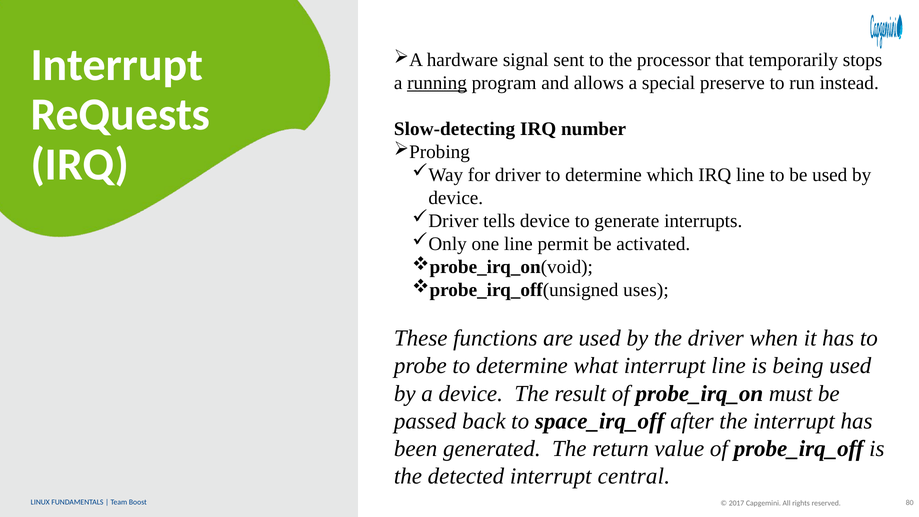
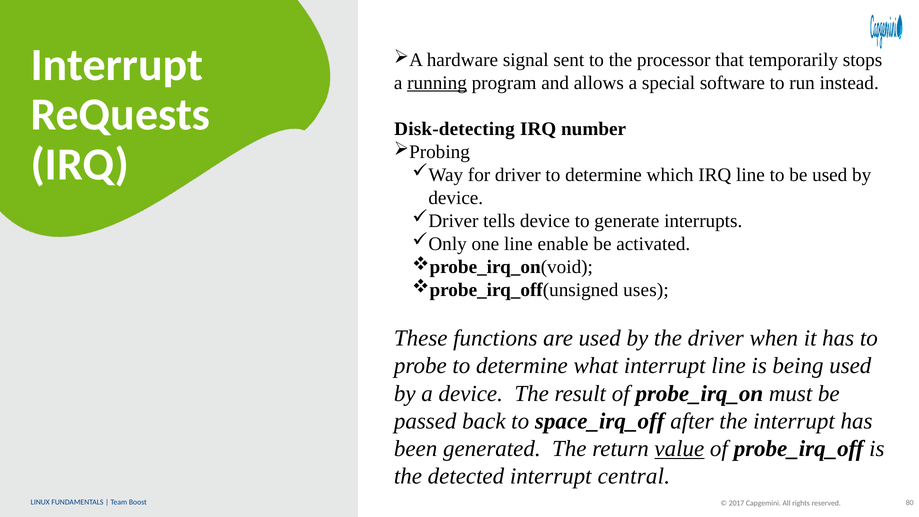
preserve: preserve -> software
Slow-detecting: Slow-detecting -> Disk-detecting
permit: permit -> enable
value underline: none -> present
